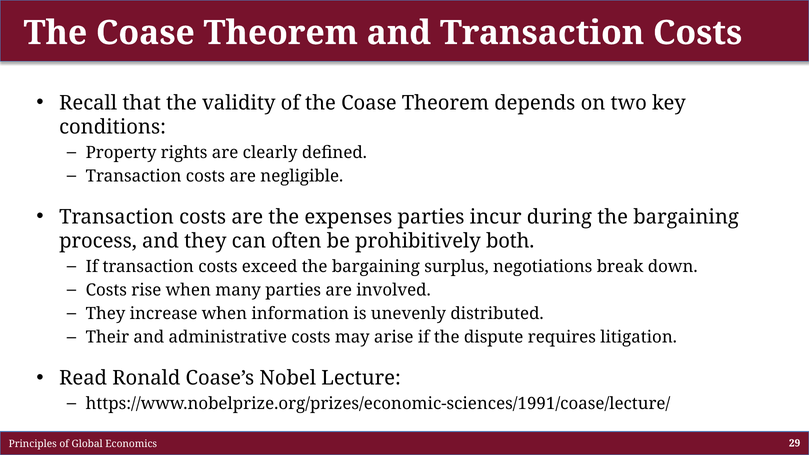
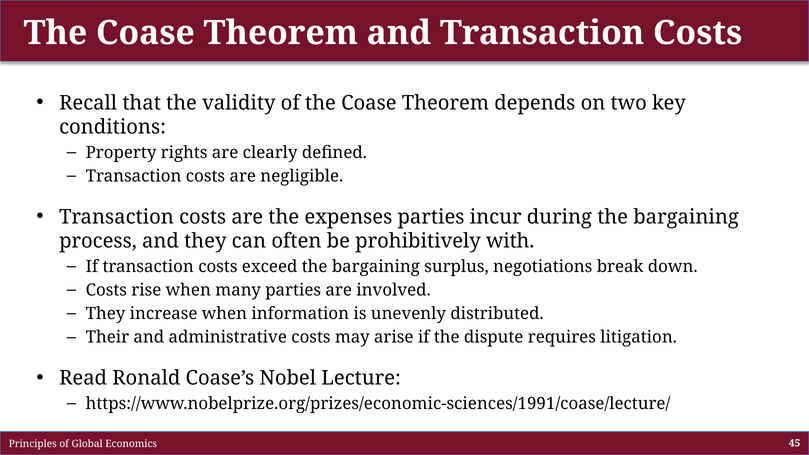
both: both -> with
29: 29 -> 45
